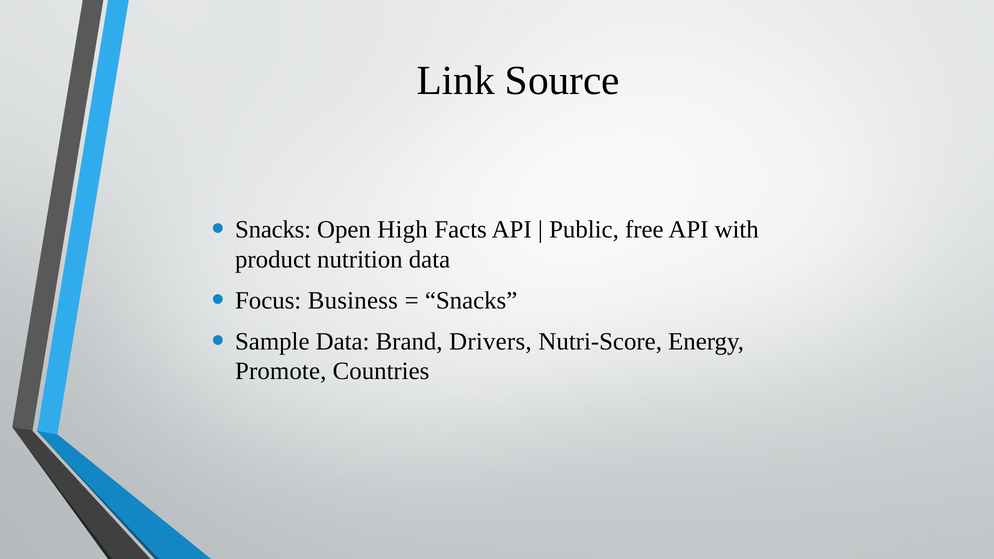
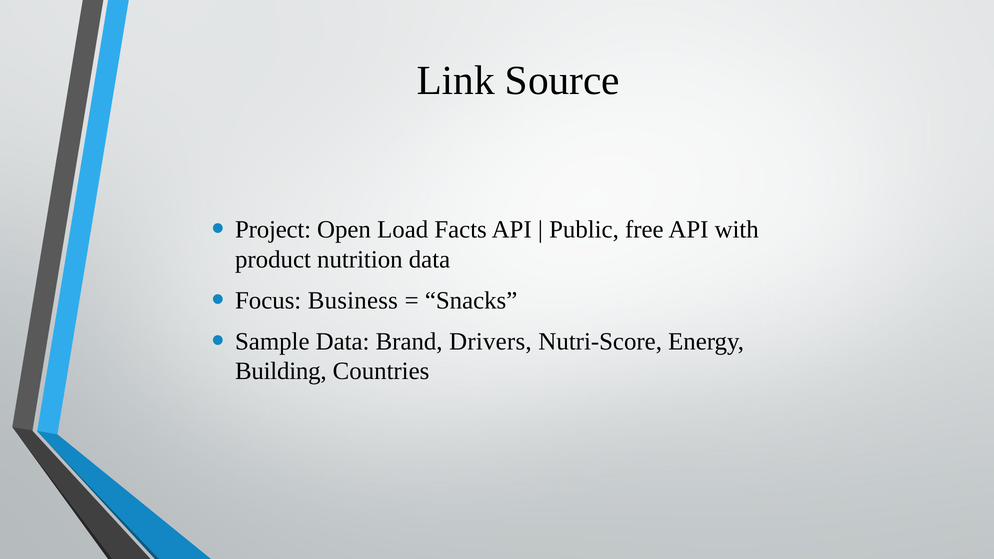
Snacks at (273, 230): Snacks -> Project
High: High -> Load
Promote: Promote -> Building
